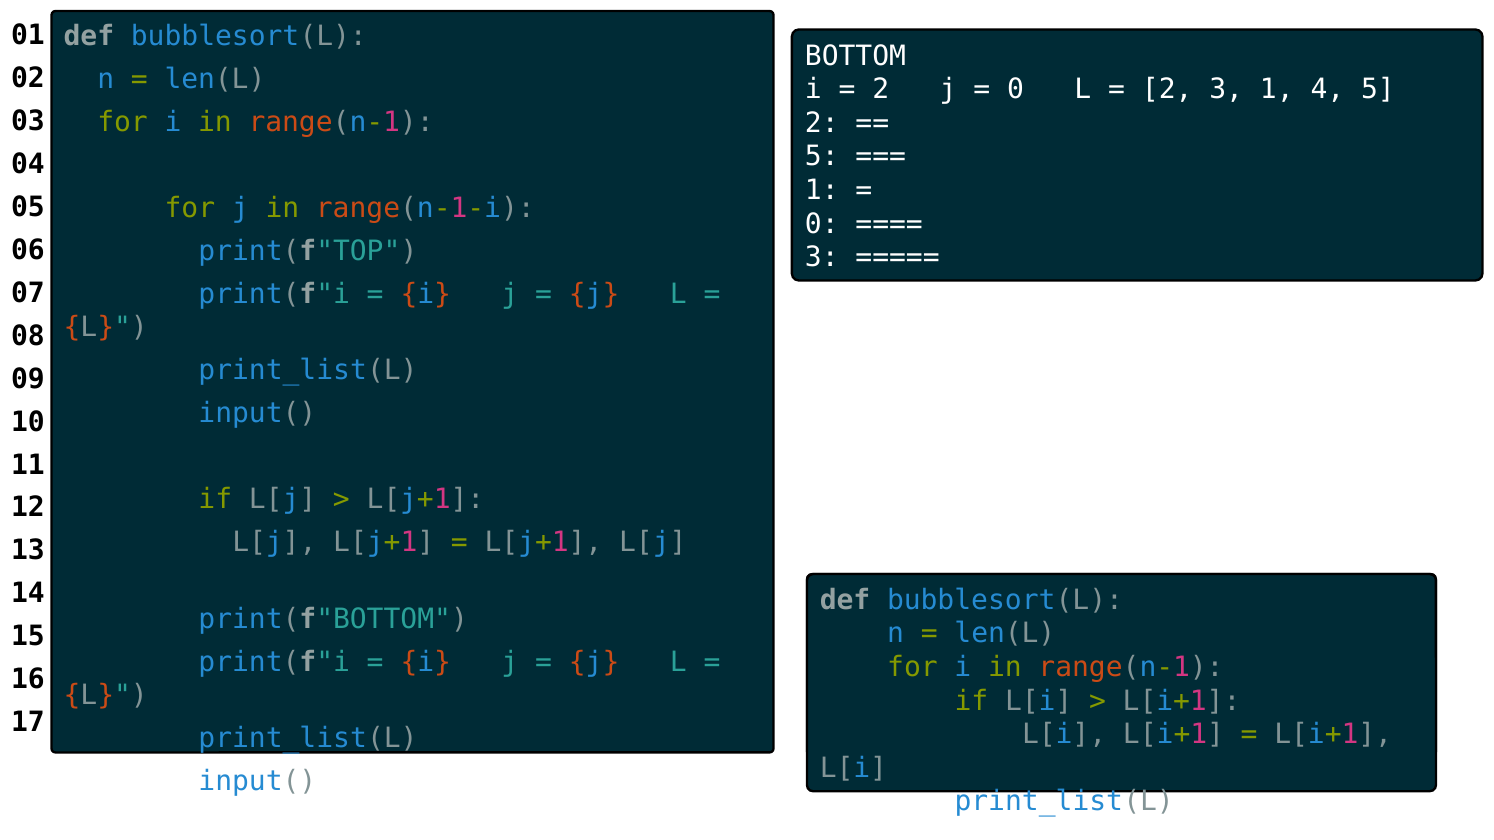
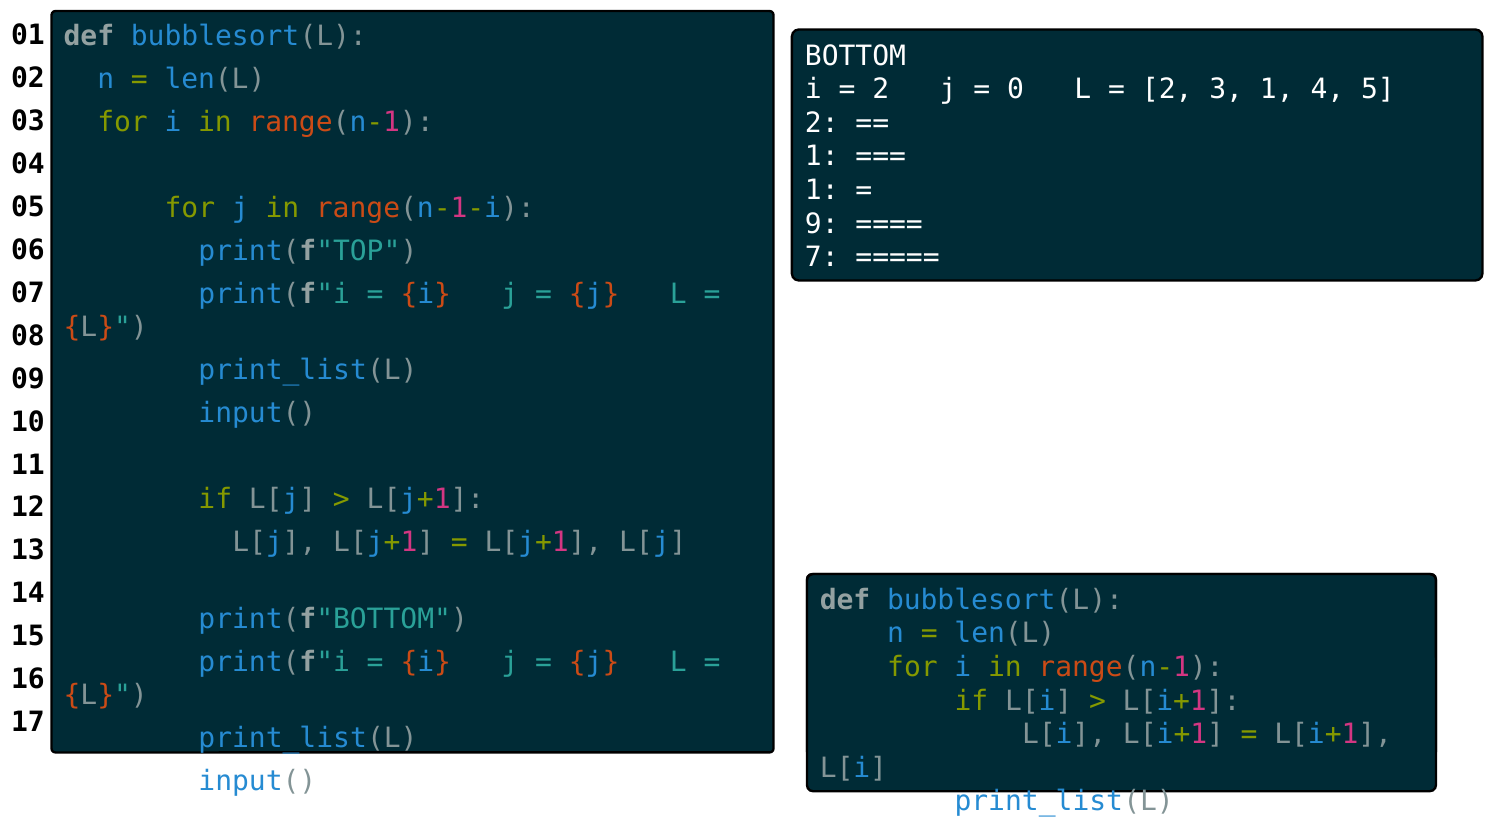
5 at (822, 157): 5 -> 1
0 at (822, 224): 0 -> 9
3 at (822, 258): 3 -> 7
